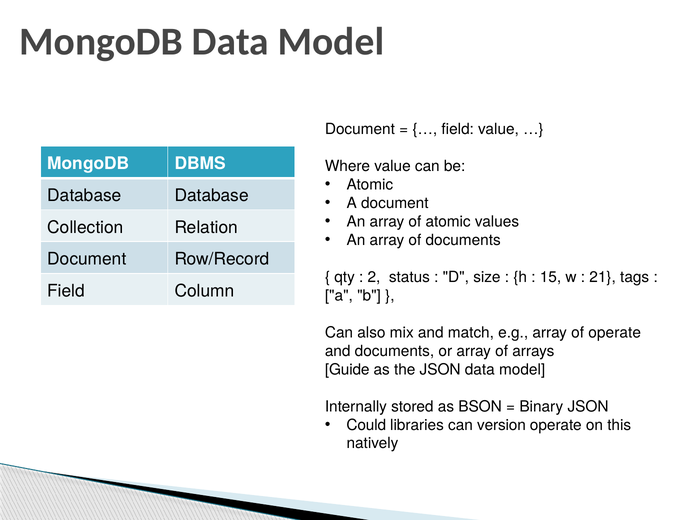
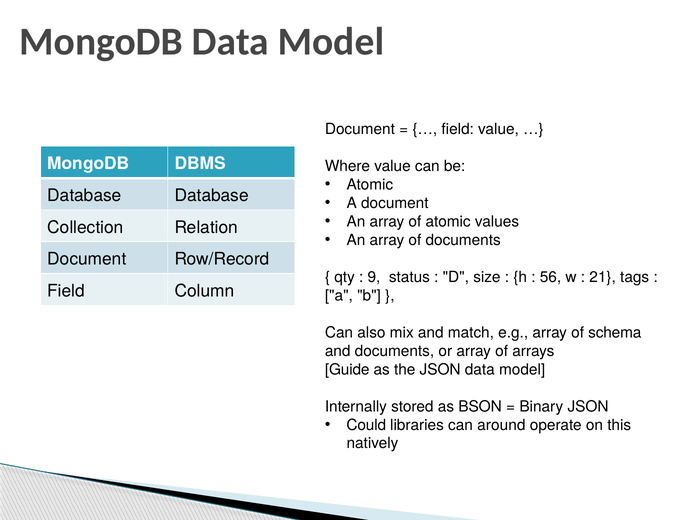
2: 2 -> 9
15: 15 -> 56
of operate: operate -> schema
version: version -> around
